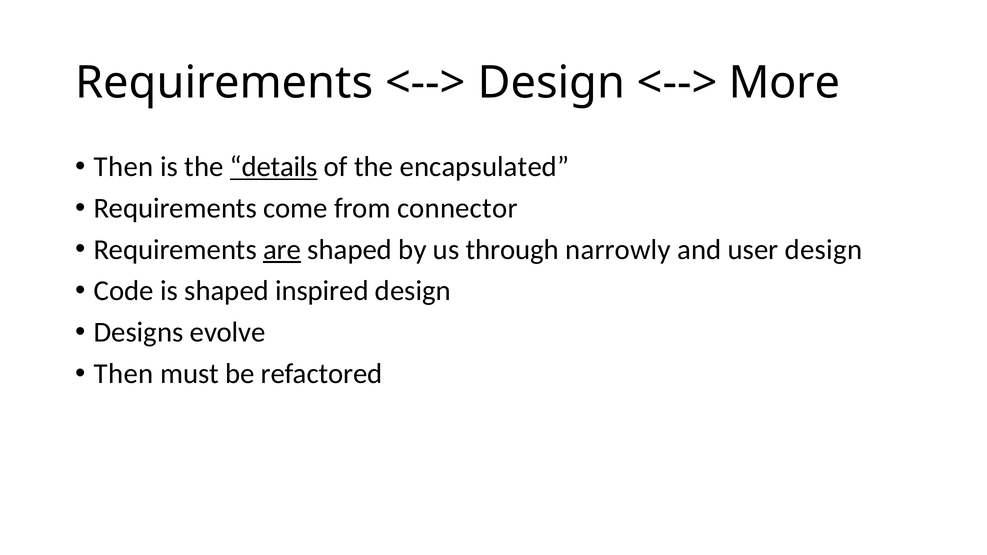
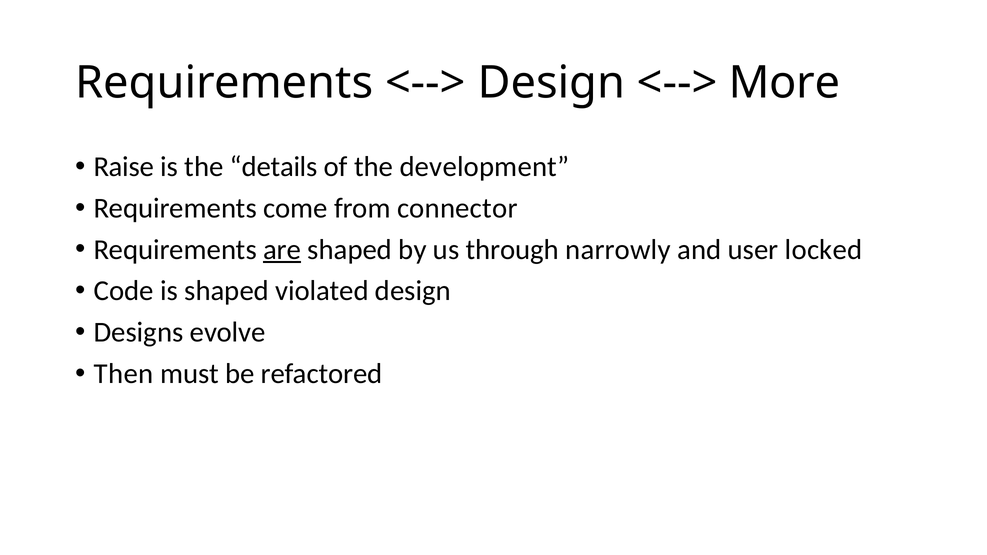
Then at (124, 167): Then -> Raise
details underline: present -> none
encapsulated: encapsulated -> development
user design: design -> locked
inspired: inspired -> violated
